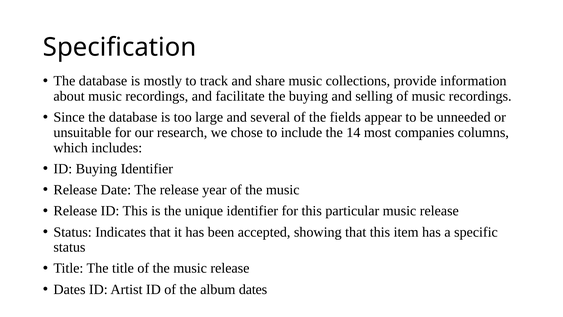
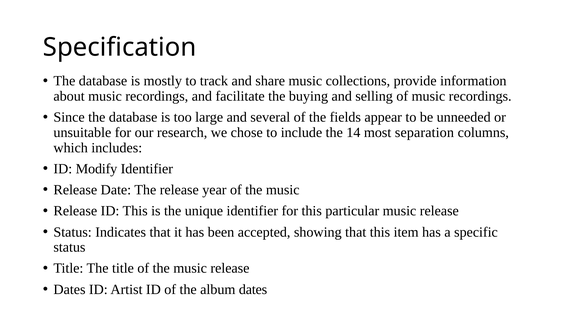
companies: companies -> separation
ID Buying: Buying -> Modify
